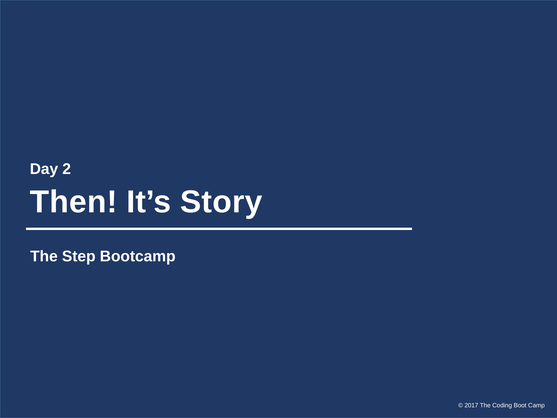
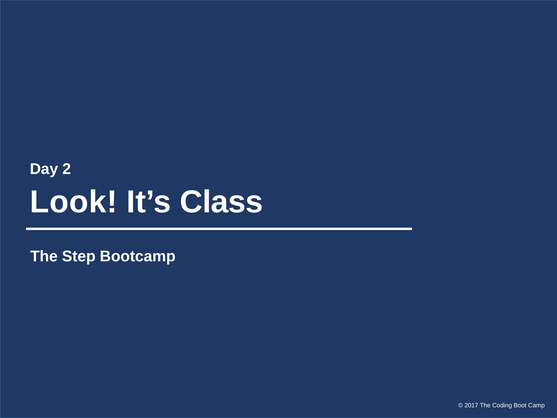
Then: Then -> Look
Story: Story -> Class
